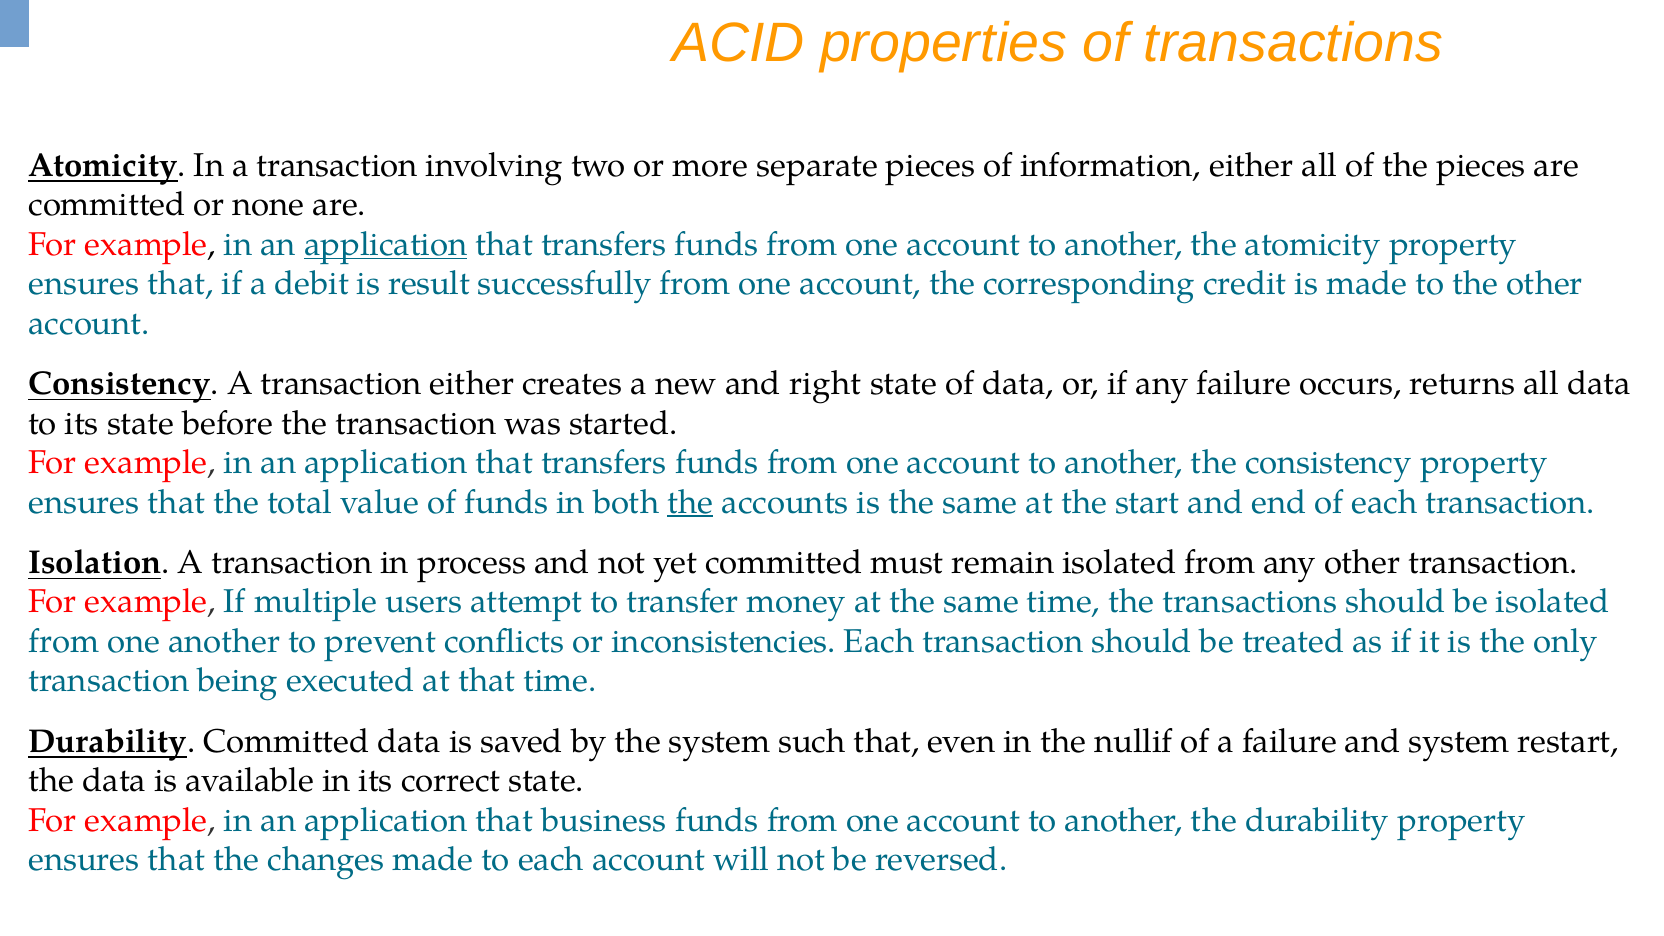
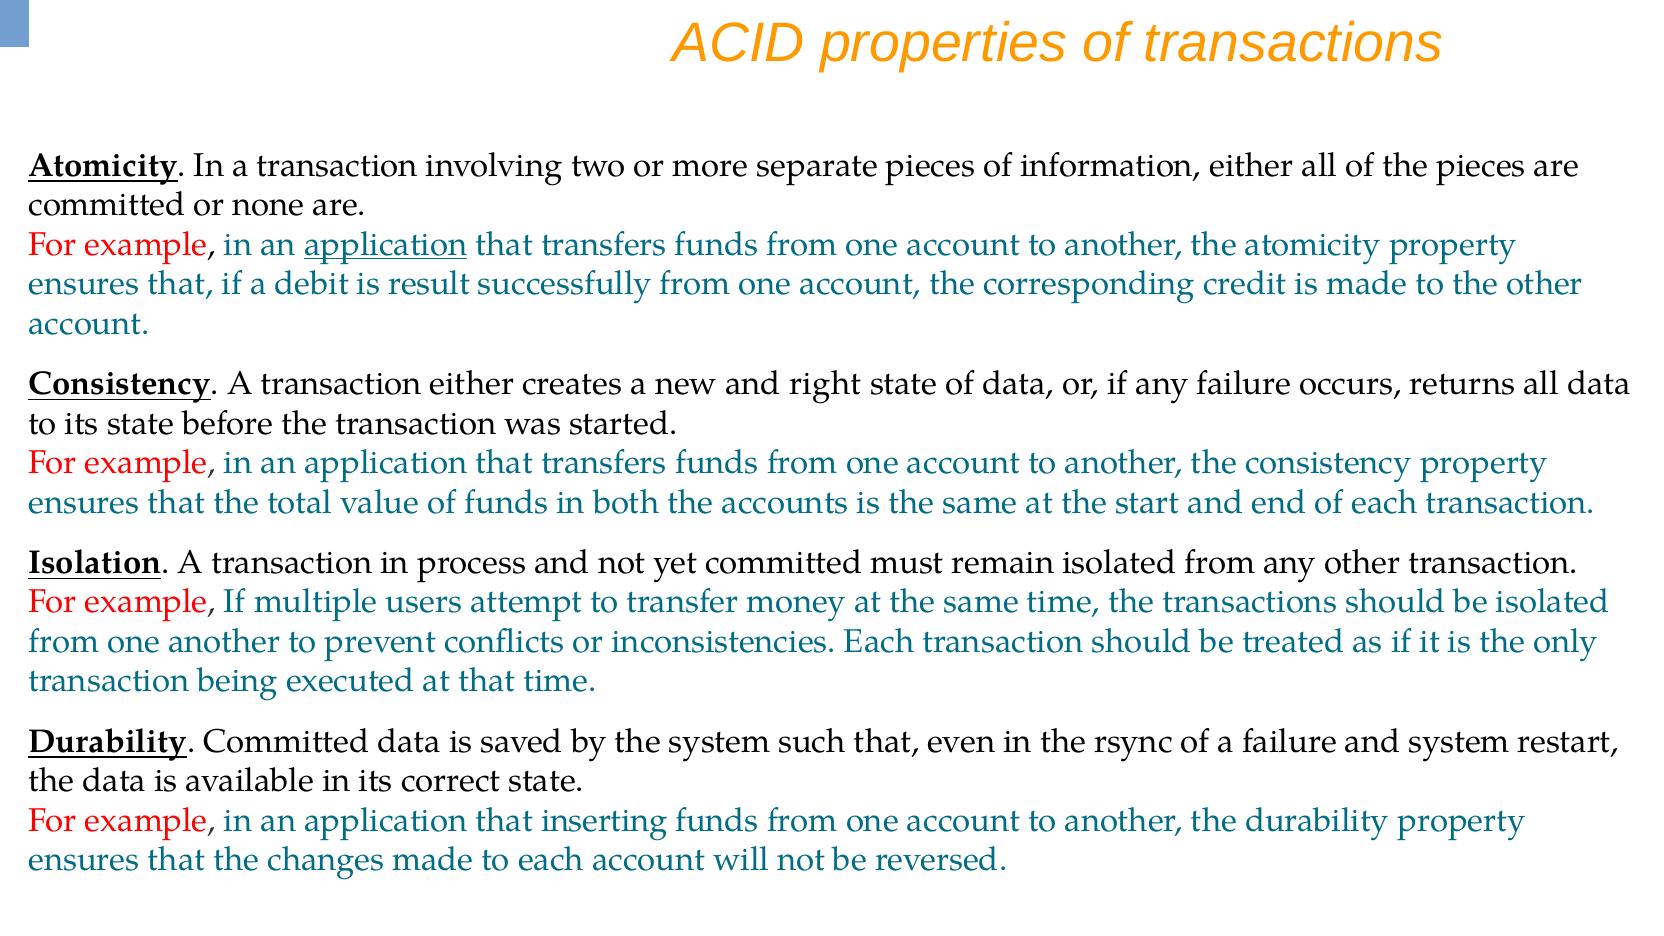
the at (690, 502) underline: present -> none
nullif: nullif -> rsync
business: business -> inserting
